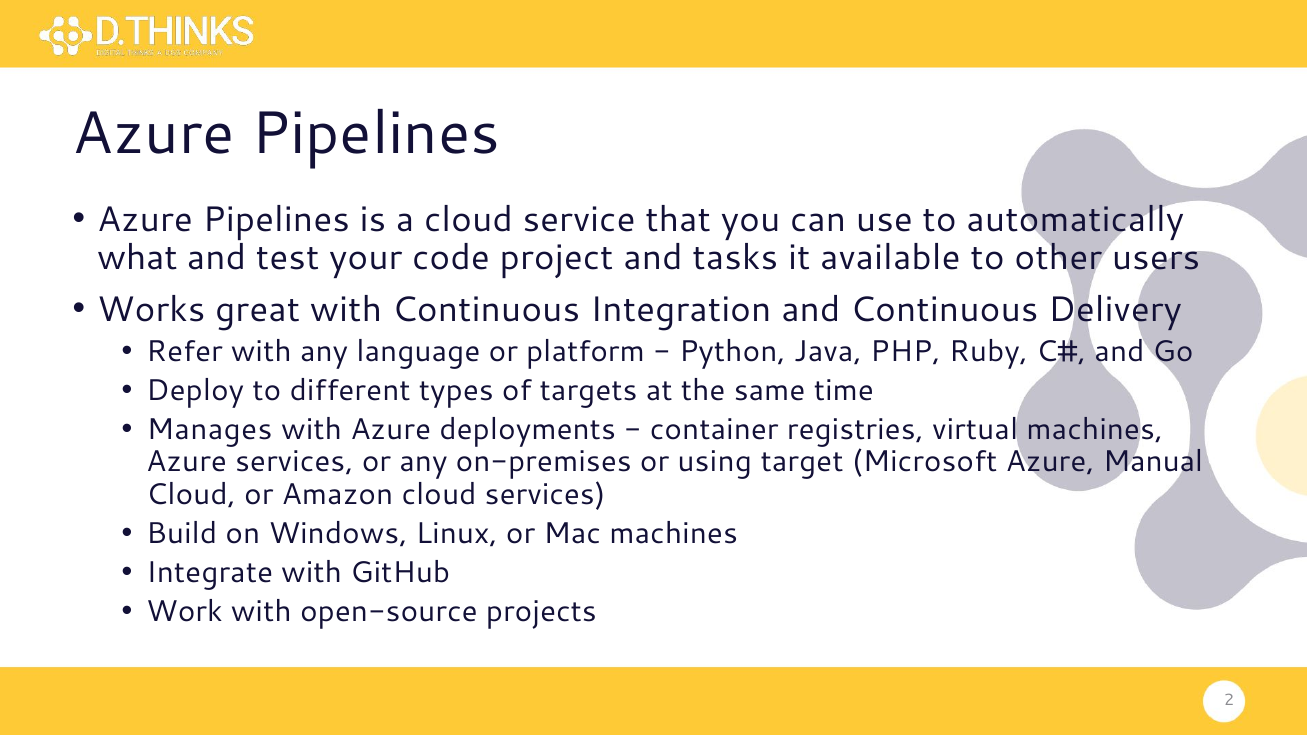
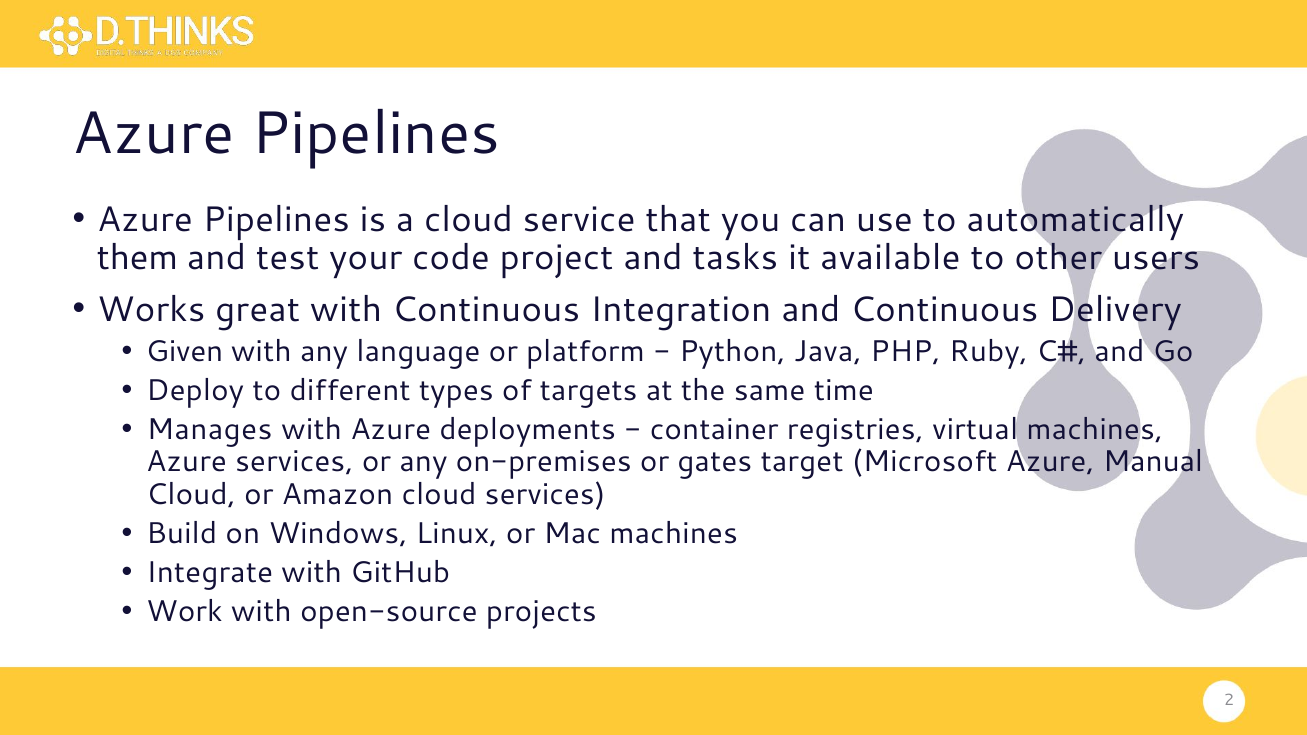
what: what -> them
Refer: Refer -> Given
using: using -> gates
